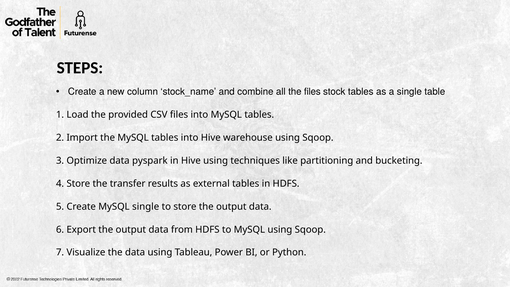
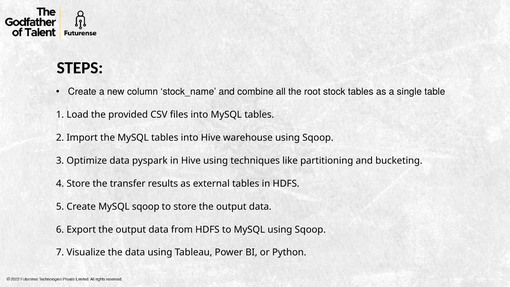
the files: files -> root
MySQL single: single -> sqoop
